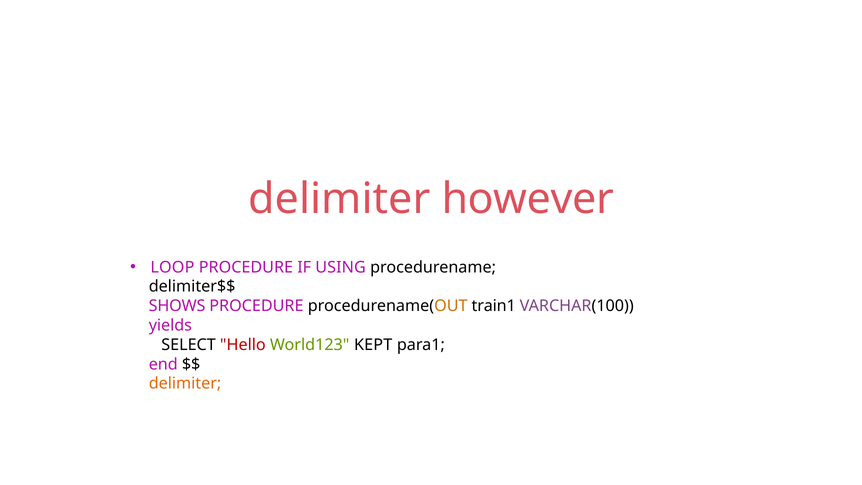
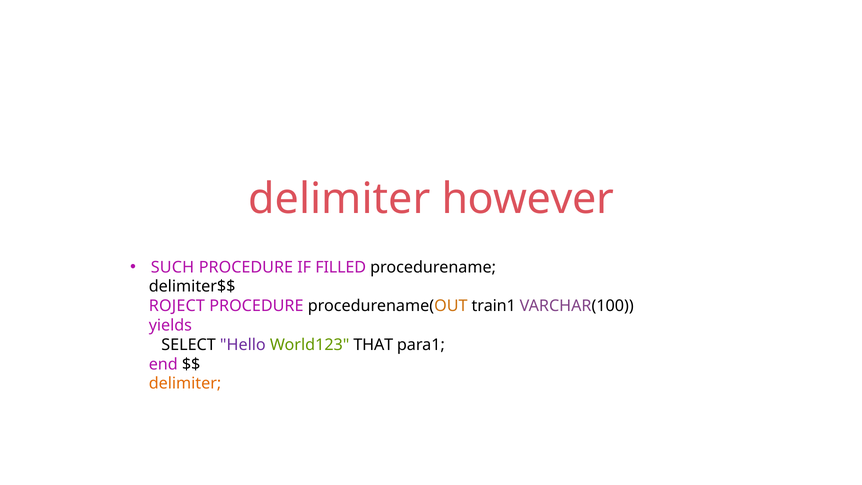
LOOP: LOOP -> SUCH
USING: USING -> FILLED
SHOWS: SHOWS -> ROJECT
Hello colour: red -> purple
KEPT: KEPT -> THAT
